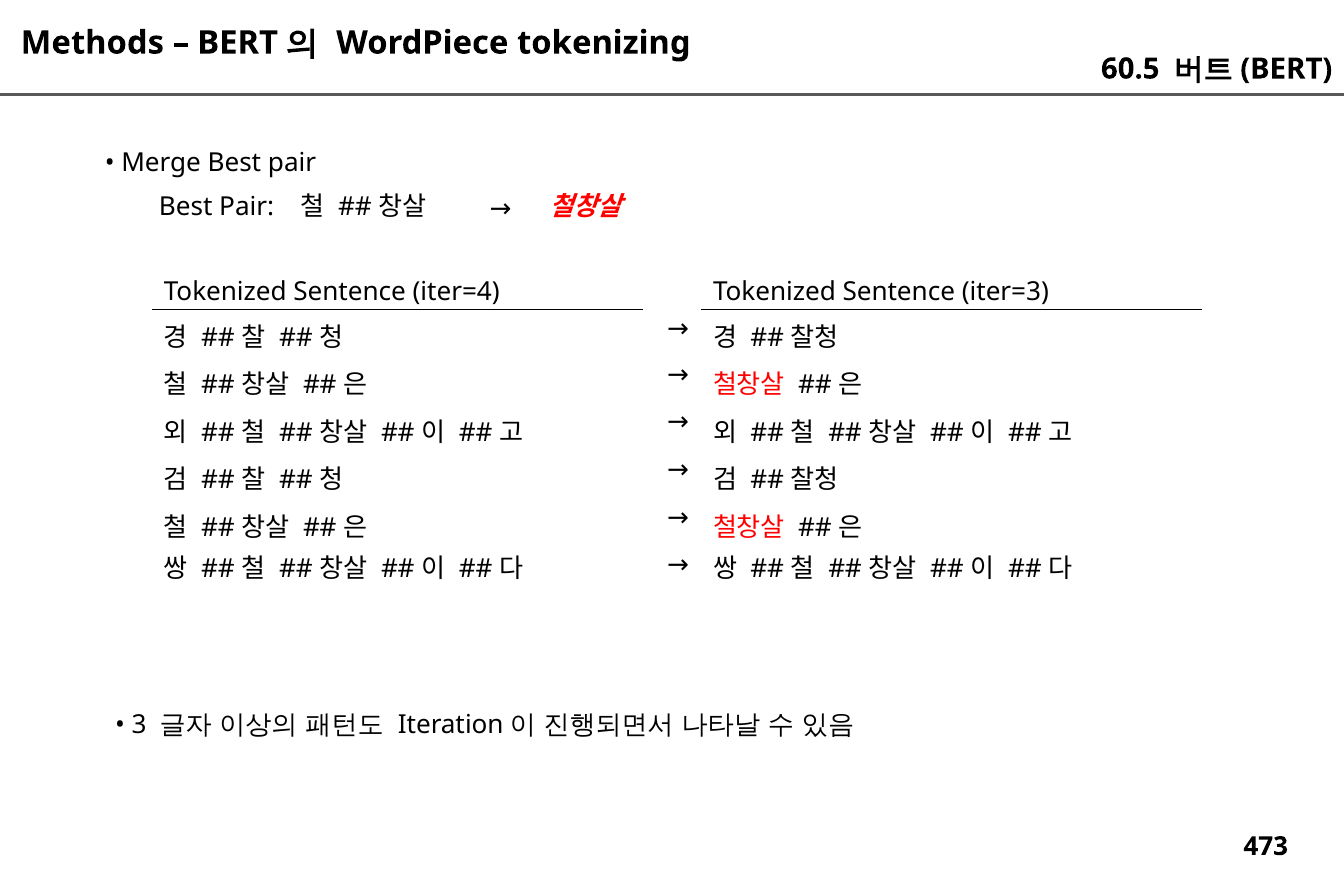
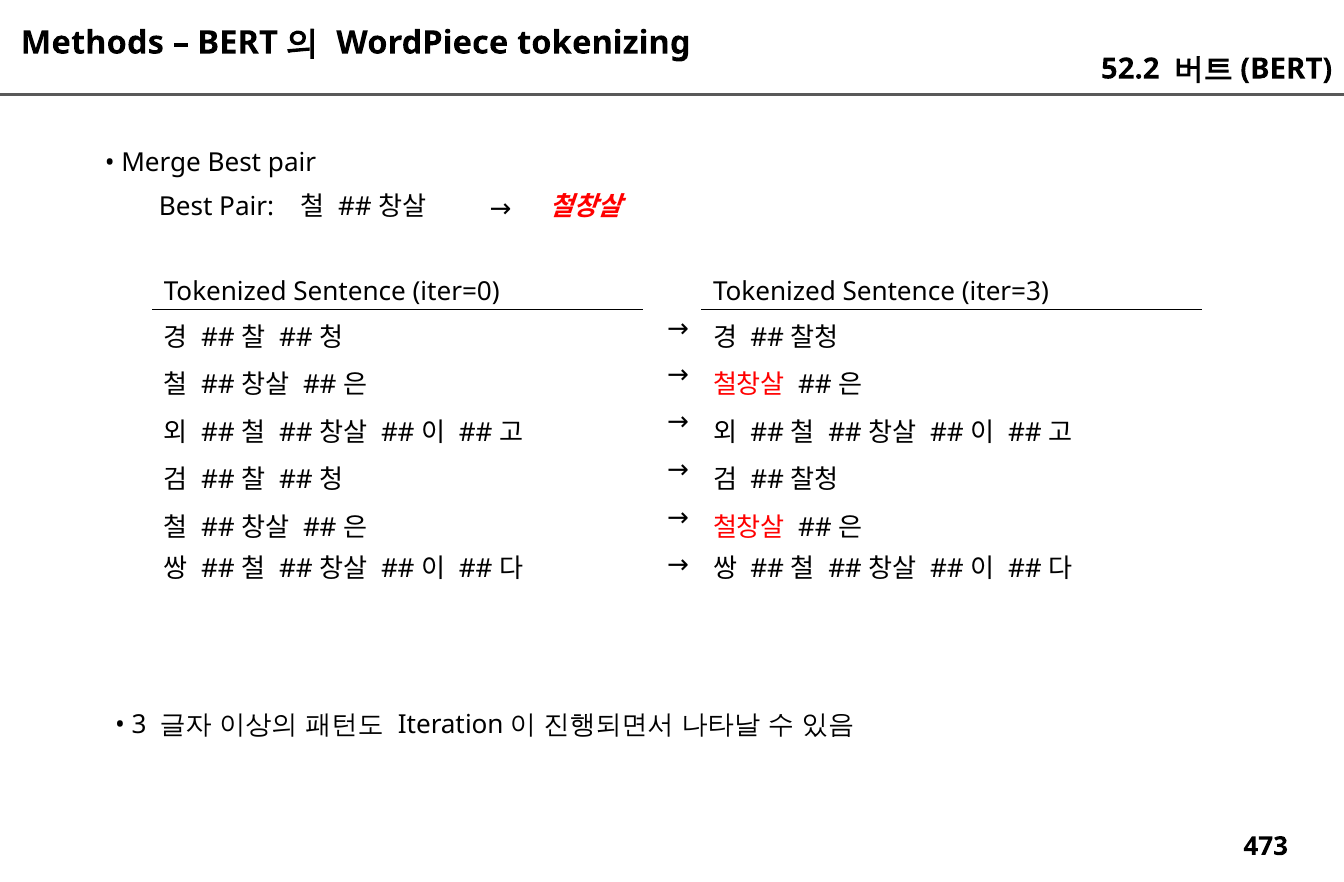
60.5: 60.5 -> 52.2
iter=4: iter=4 -> iter=0
